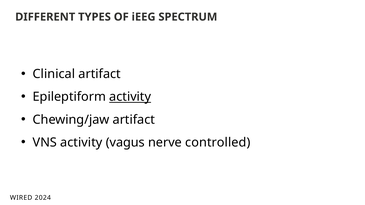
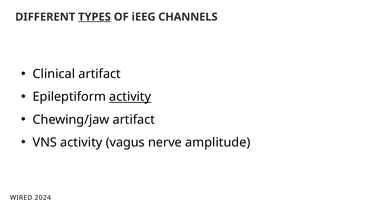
TYPES underline: none -> present
SPECTRUM: SPECTRUM -> CHANNELS
controlled: controlled -> amplitude
